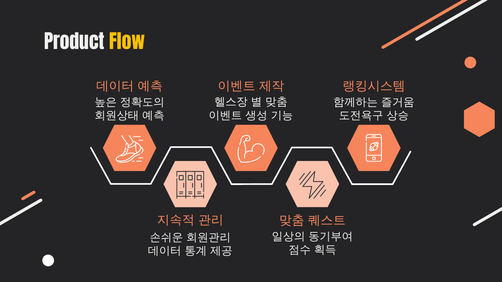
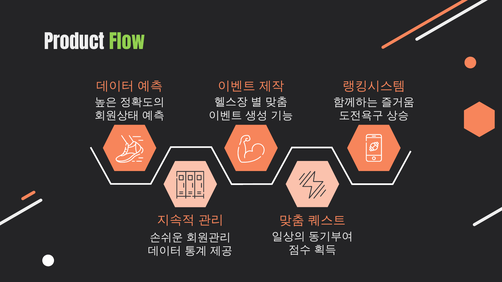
Flow colour: yellow -> light green
